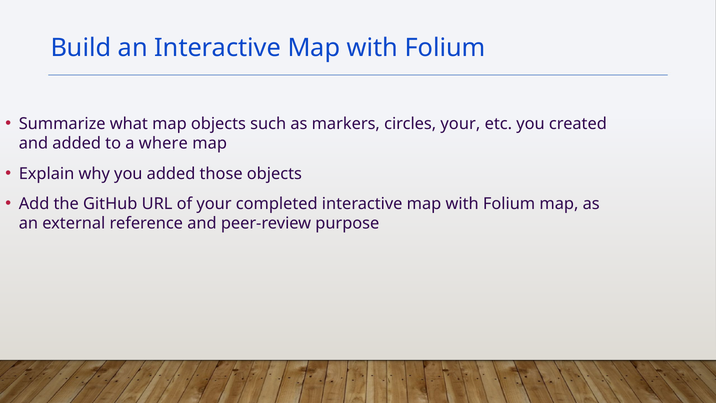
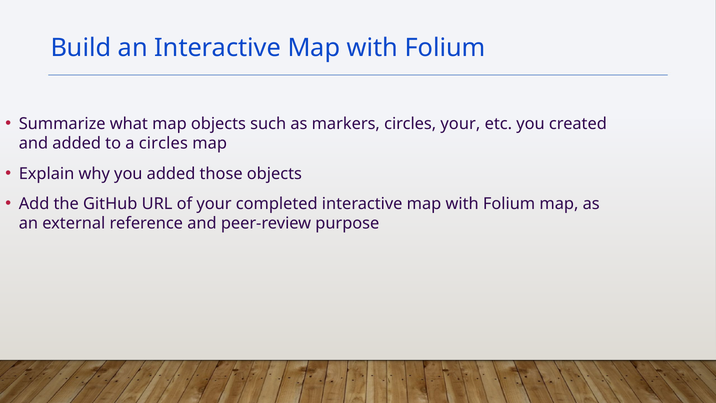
a where: where -> circles
